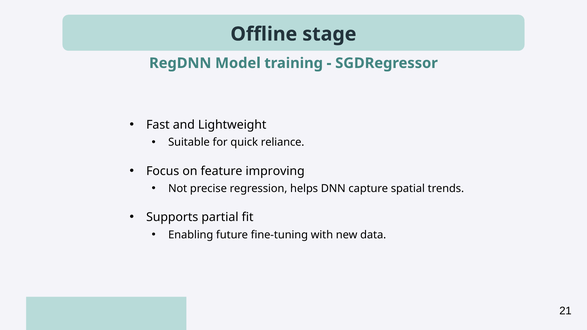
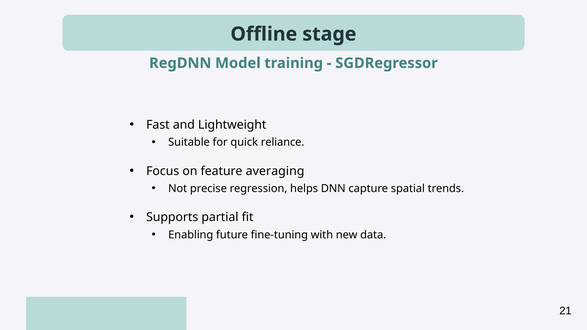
improving: improving -> averaging
